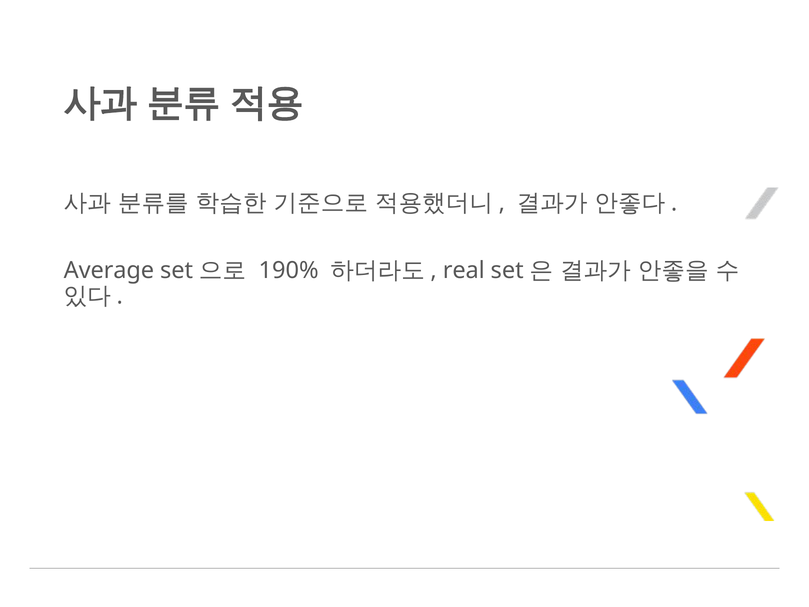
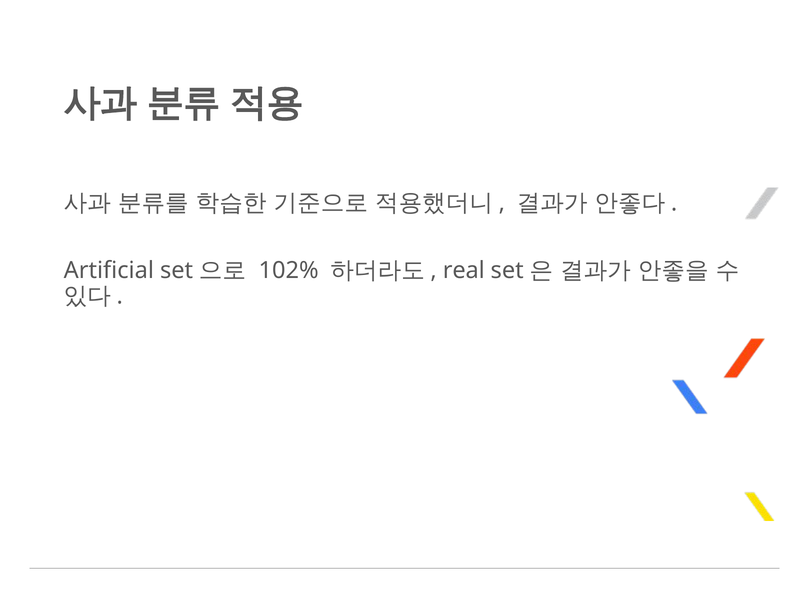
Average: Average -> Artificial
190%: 190% -> 102%
